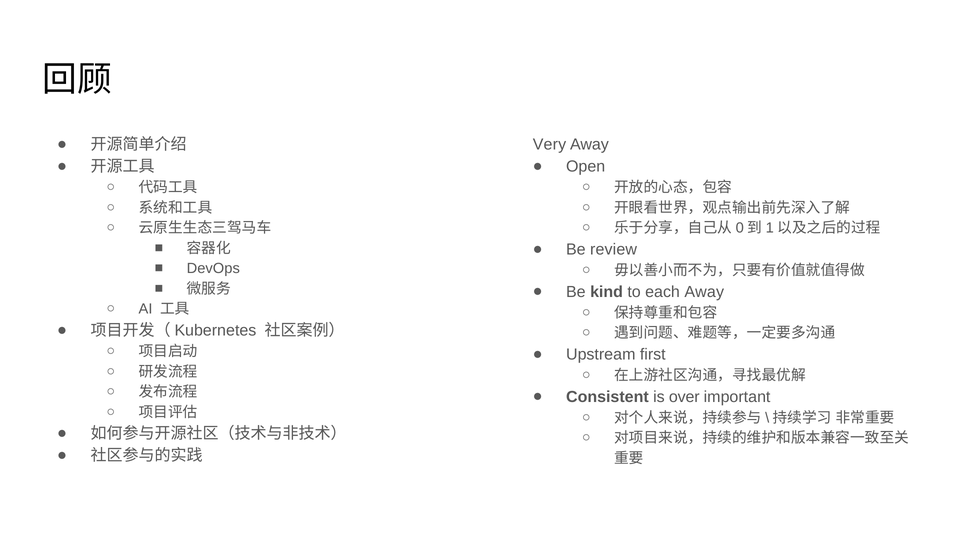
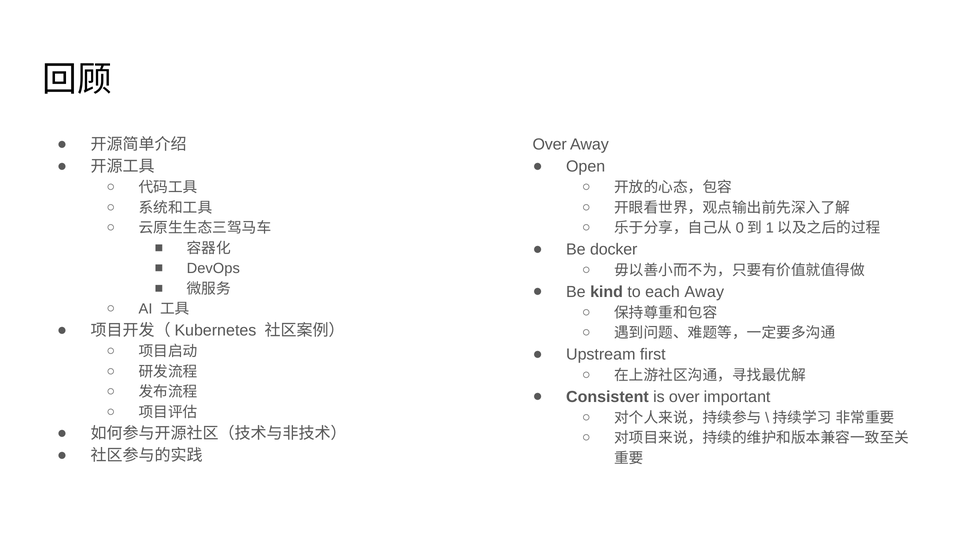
Very at (549, 144): Very -> Over
review: review -> docker
